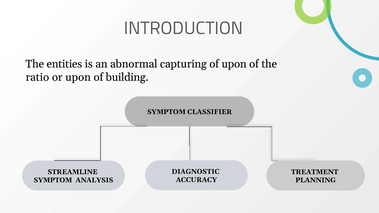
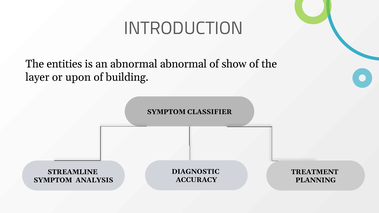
abnormal capturing: capturing -> abnormal
of upon: upon -> show
ratio: ratio -> layer
